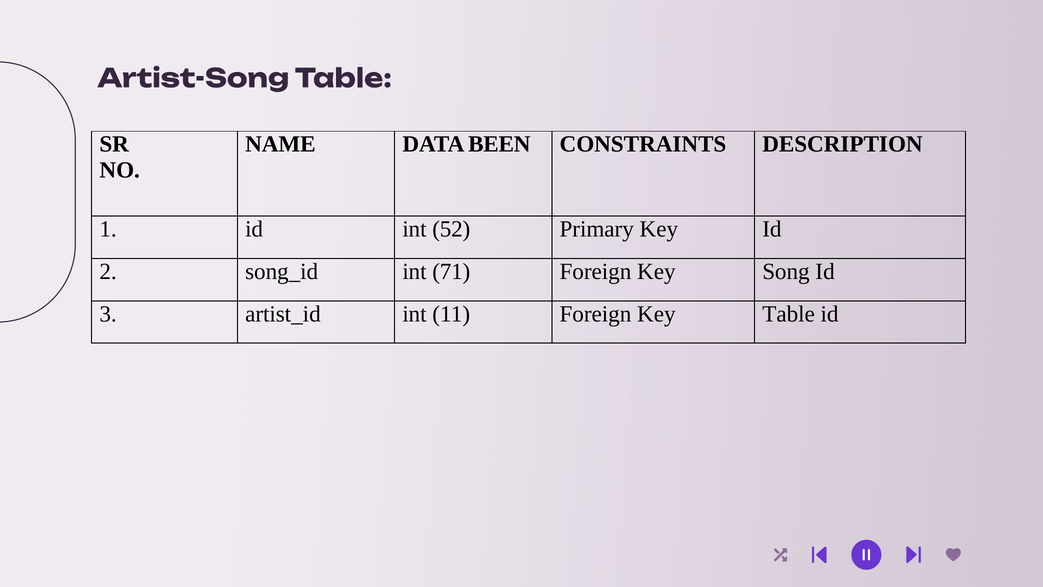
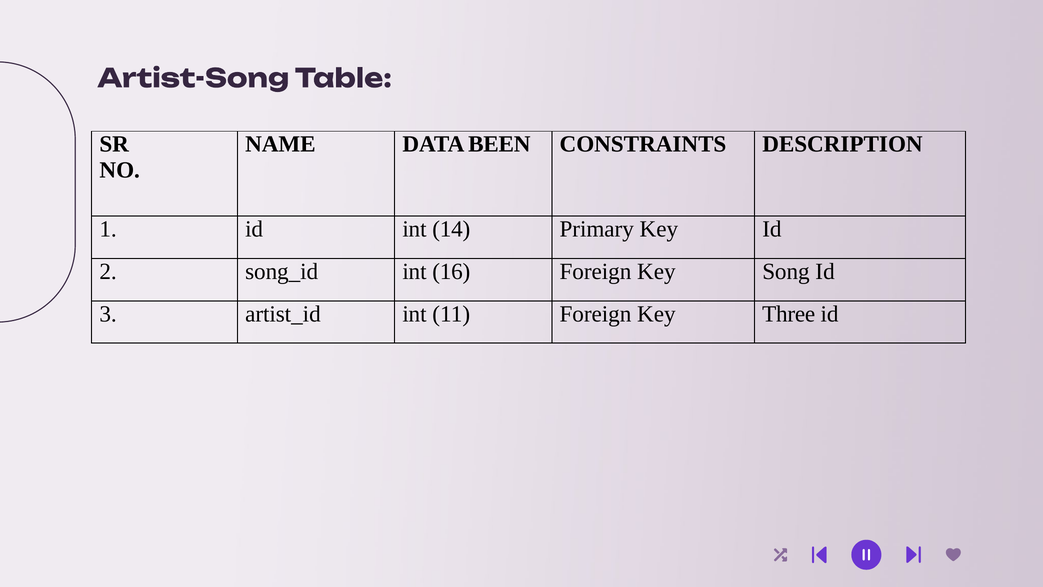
52: 52 -> 14
71: 71 -> 16
Key Table: Table -> Three
